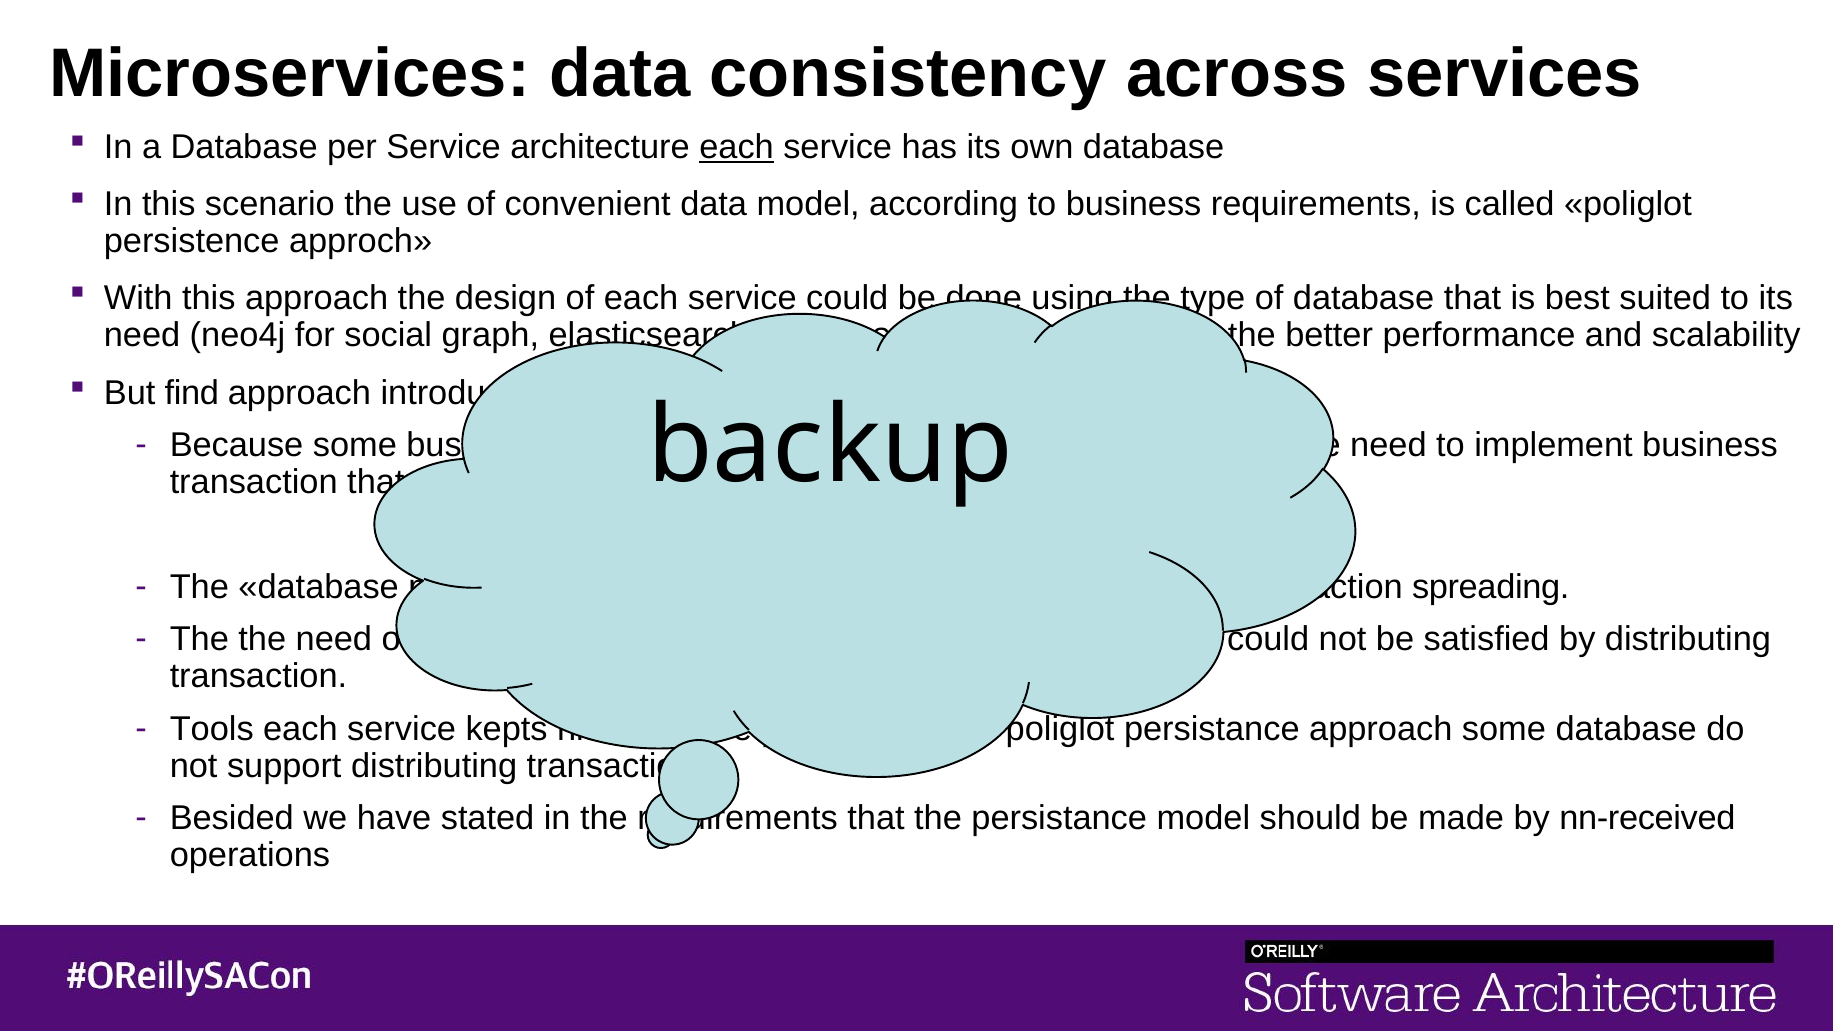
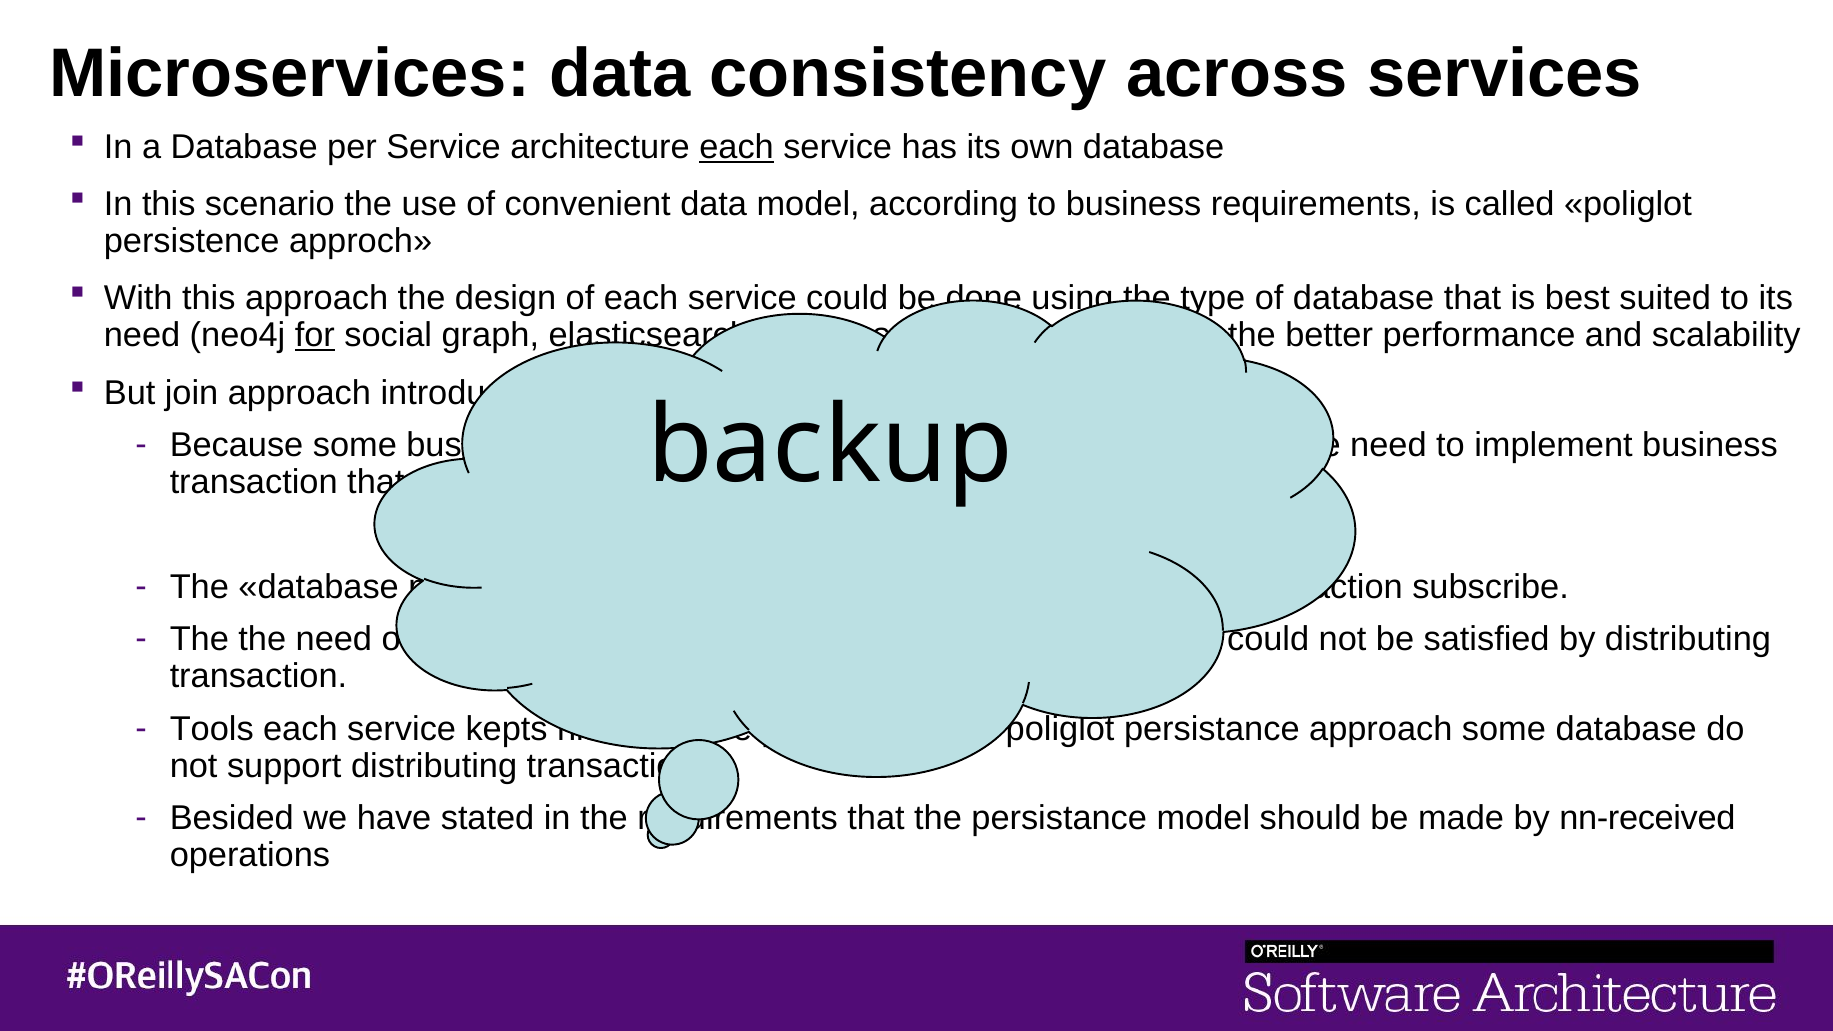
for at (315, 336) underline: none -> present
find: find -> join
spreading: spreading -> subscribe
